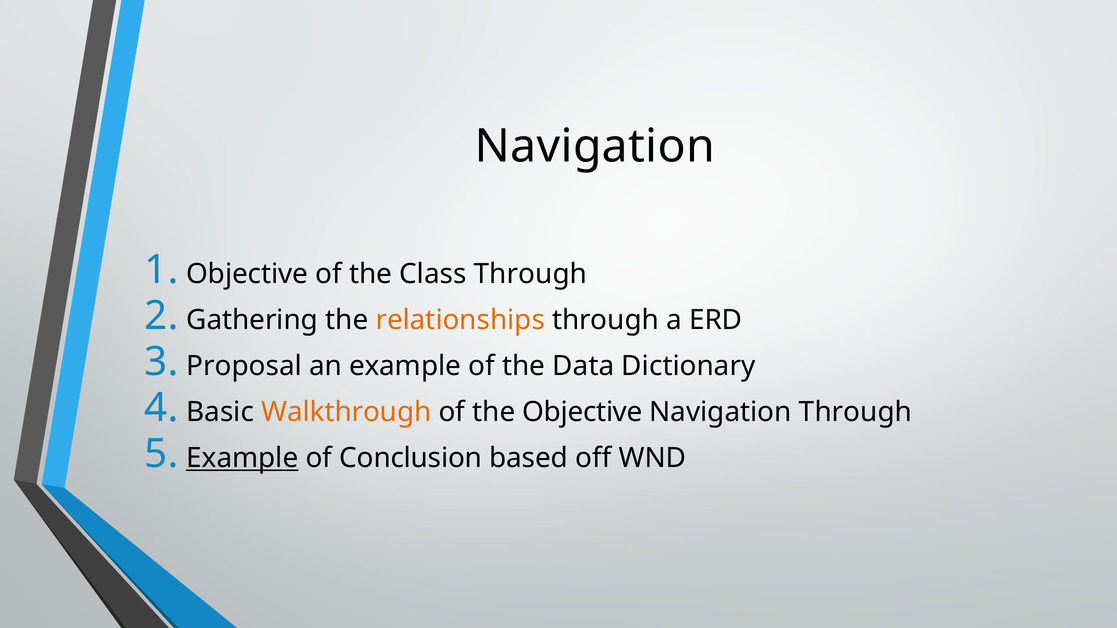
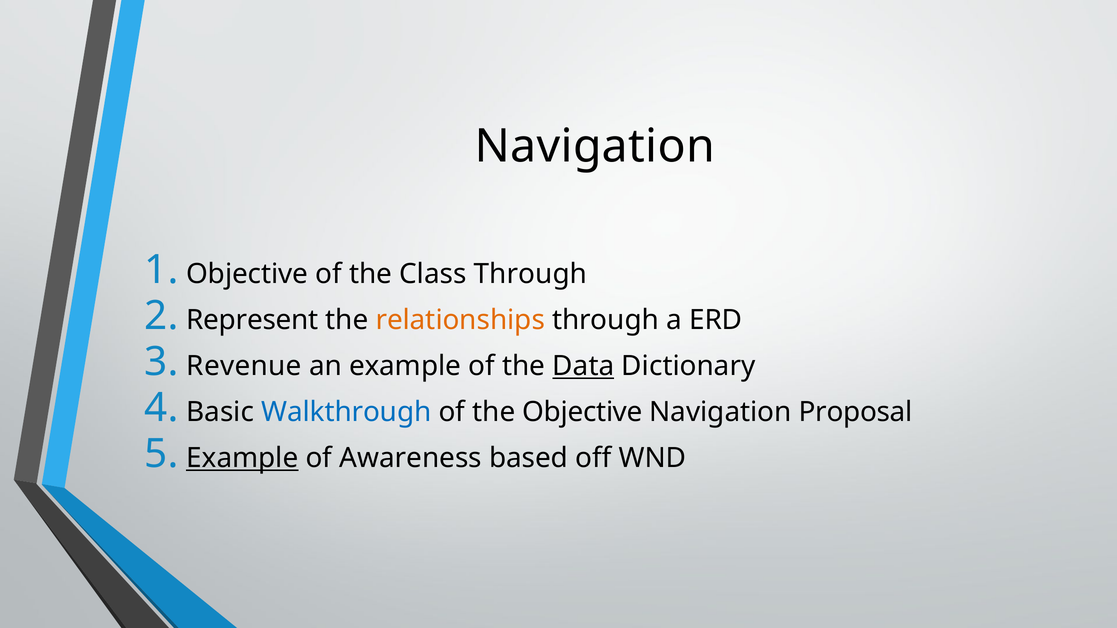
Gathering: Gathering -> Represent
Proposal: Proposal -> Revenue
Data underline: none -> present
Walkthrough colour: orange -> blue
Navigation Through: Through -> Proposal
Conclusion: Conclusion -> Awareness
